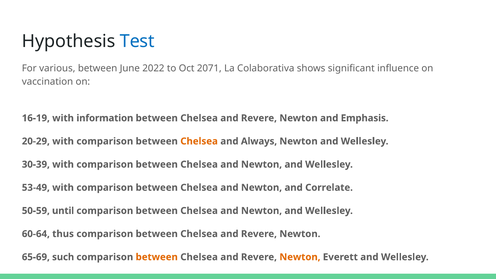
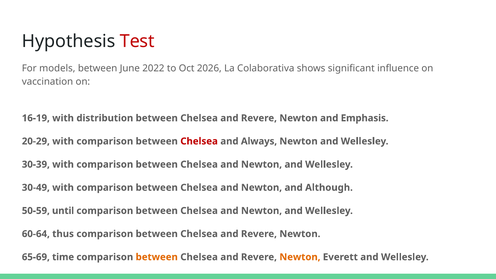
Test colour: blue -> red
various: various -> models
2071: 2071 -> 2026
information: information -> distribution
Chelsea at (199, 141) colour: orange -> red
53-49: 53-49 -> 30-49
Correlate: Correlate -> Although
such: such -> time
